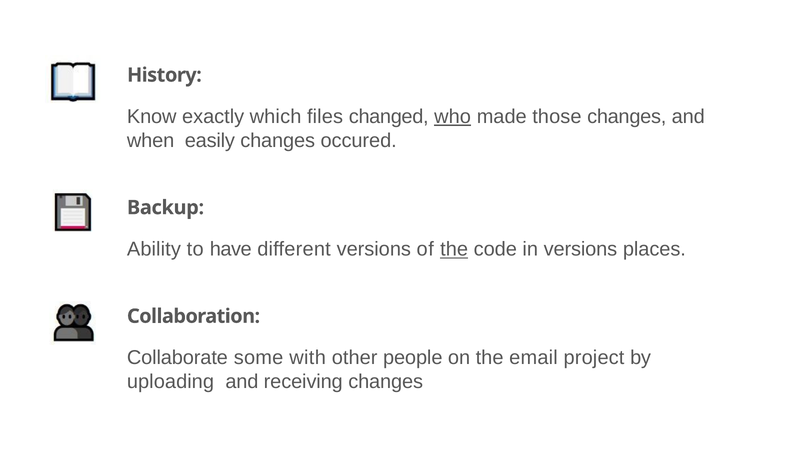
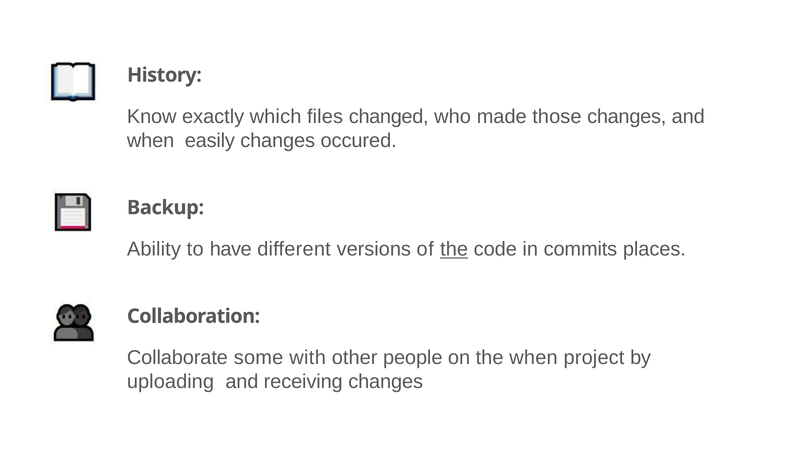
who underline: present -> none
in versions: versions -> commits
the email: email -> when
